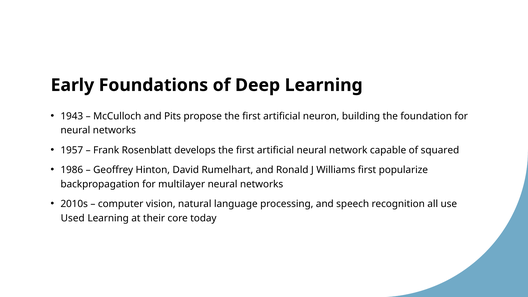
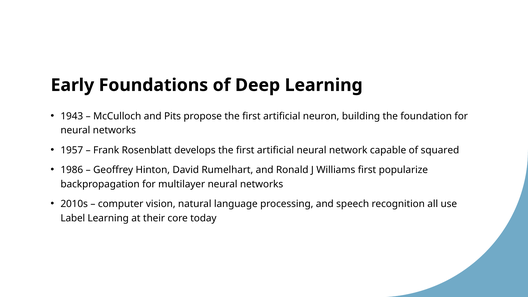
Used: Used -> Label
